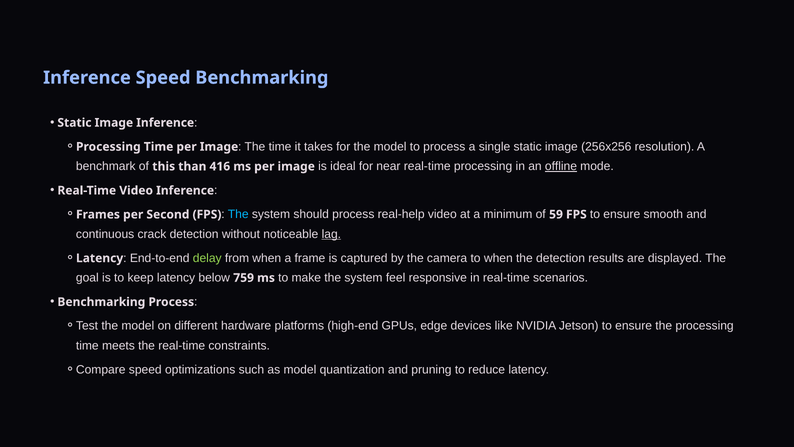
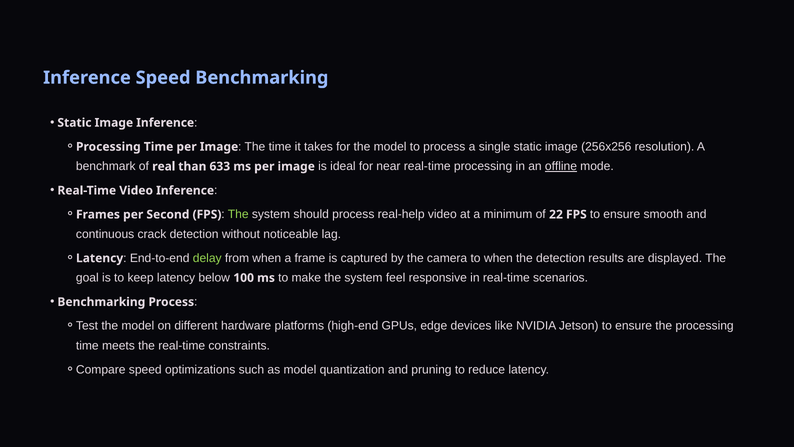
this: this -> real
416: 416 -> 633
The at (238, 214) colour: light blue -> light green
59: 59 -> 22
lag underline: present -> none
759: 759 -> 100
